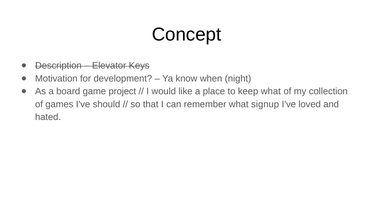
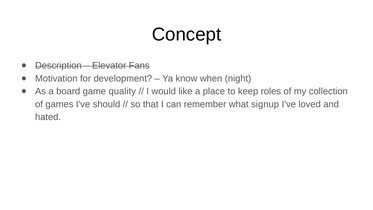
Keys: Keys -> Fans
project: project -> quality
keep what: what -> roles
